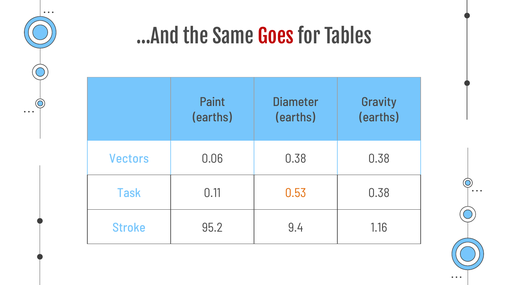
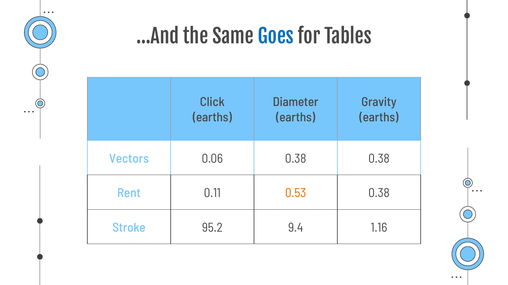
Goes colour: red -> blue
Paint: Paint -> Click
Task: Task -> Rent
